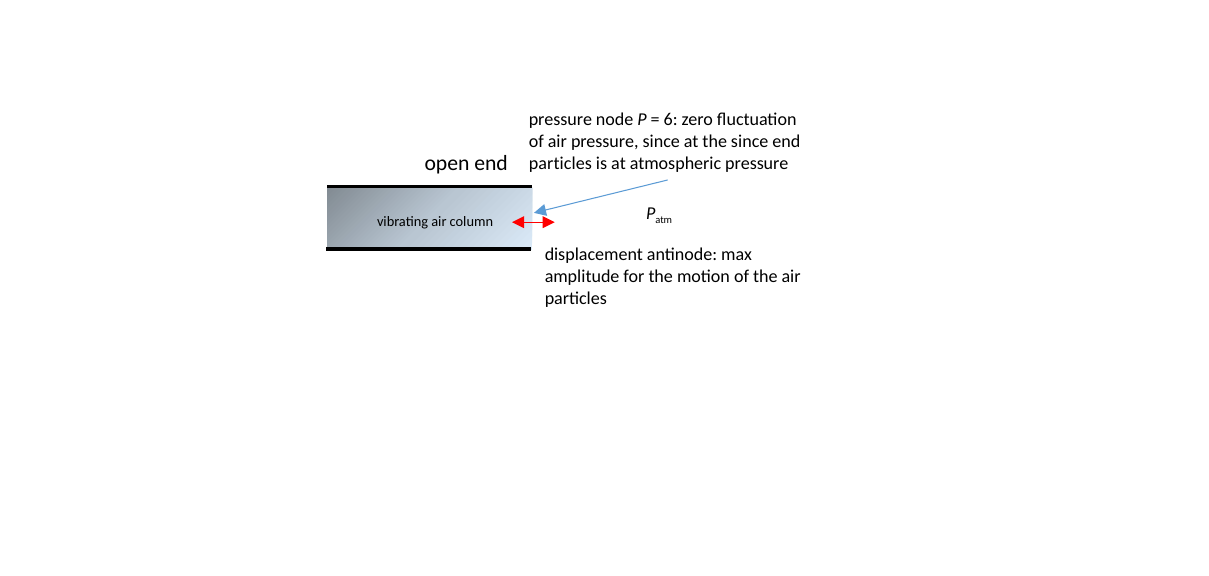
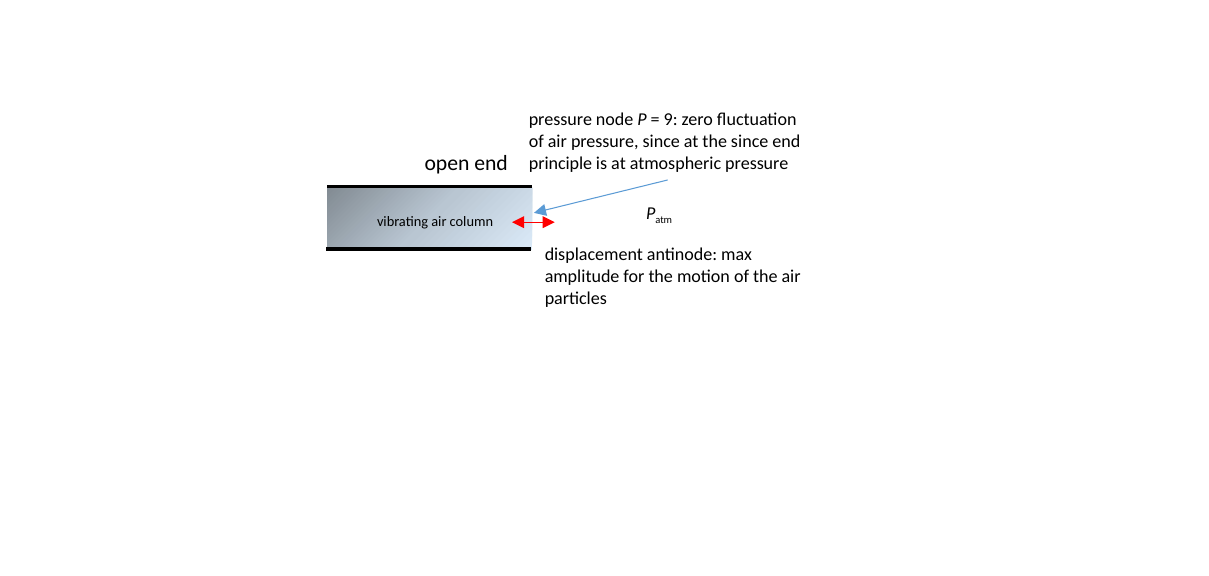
6: 6 -> 9
particles at (560, 163): particles -> principle
